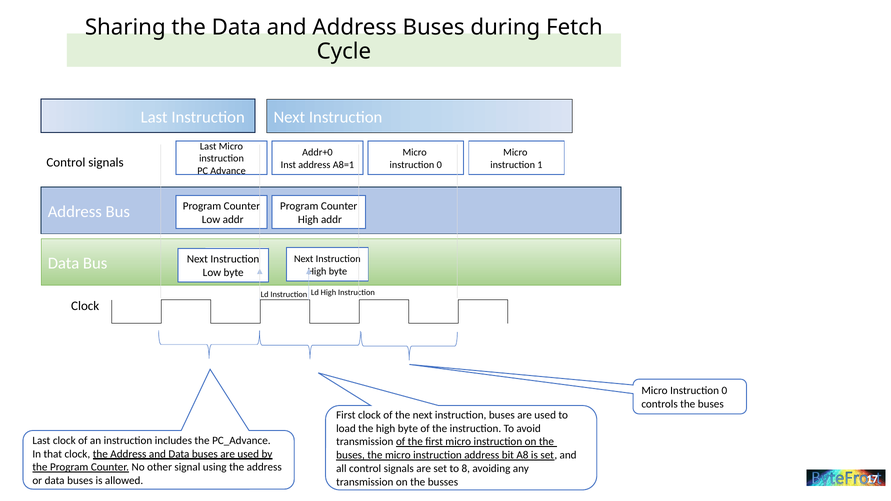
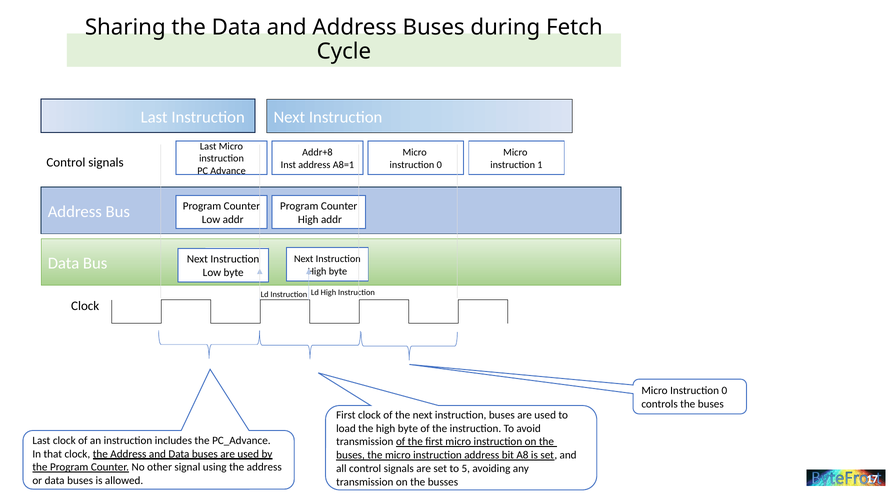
Addr+0: Addr+0 -> Addr+8
8: 8 -> 5
